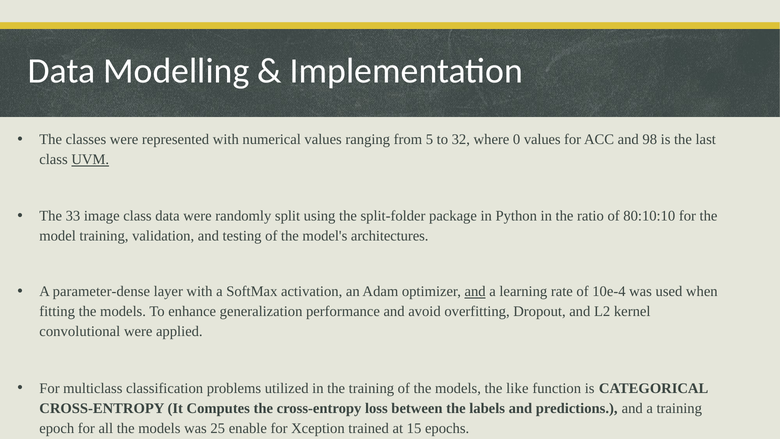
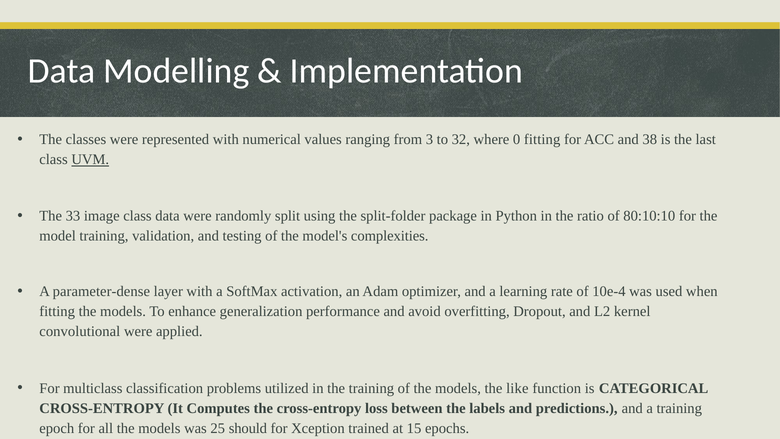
5: 5 -> 3
0 values: values -> fitting
98: 98 -> 38
architectures: architectures -> complexities
and at (475, 291) underline: present -> none
enable: enable -> should
